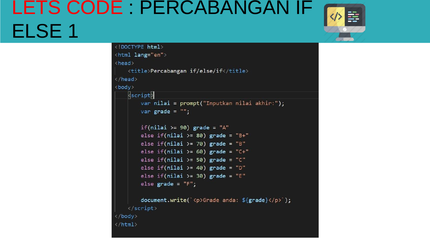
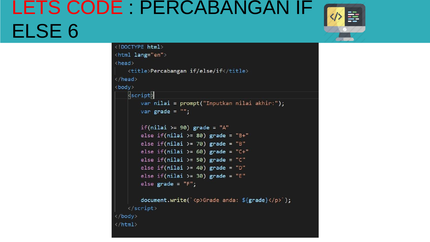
1: 1 -> 6
